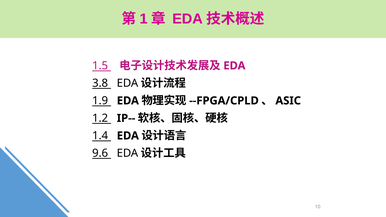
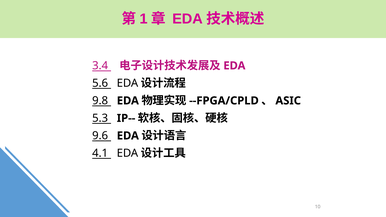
1.5: 1.5 -> 3.4
3.8: 3.8 -> 5.6
1.9: 1.9 -> 9.8
1.2: 1.2 -> 5.3
1.4: 1.4 -> 9.6
9.6: 9.6 -> 4.1
